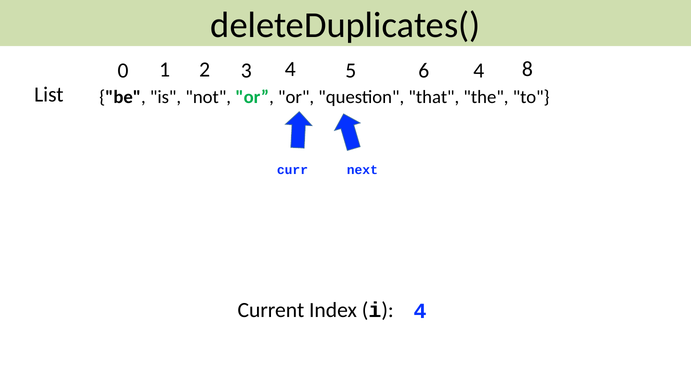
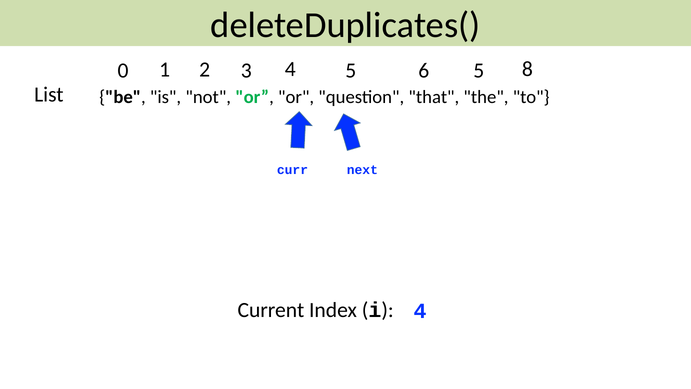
6 4: 4 -> 5
